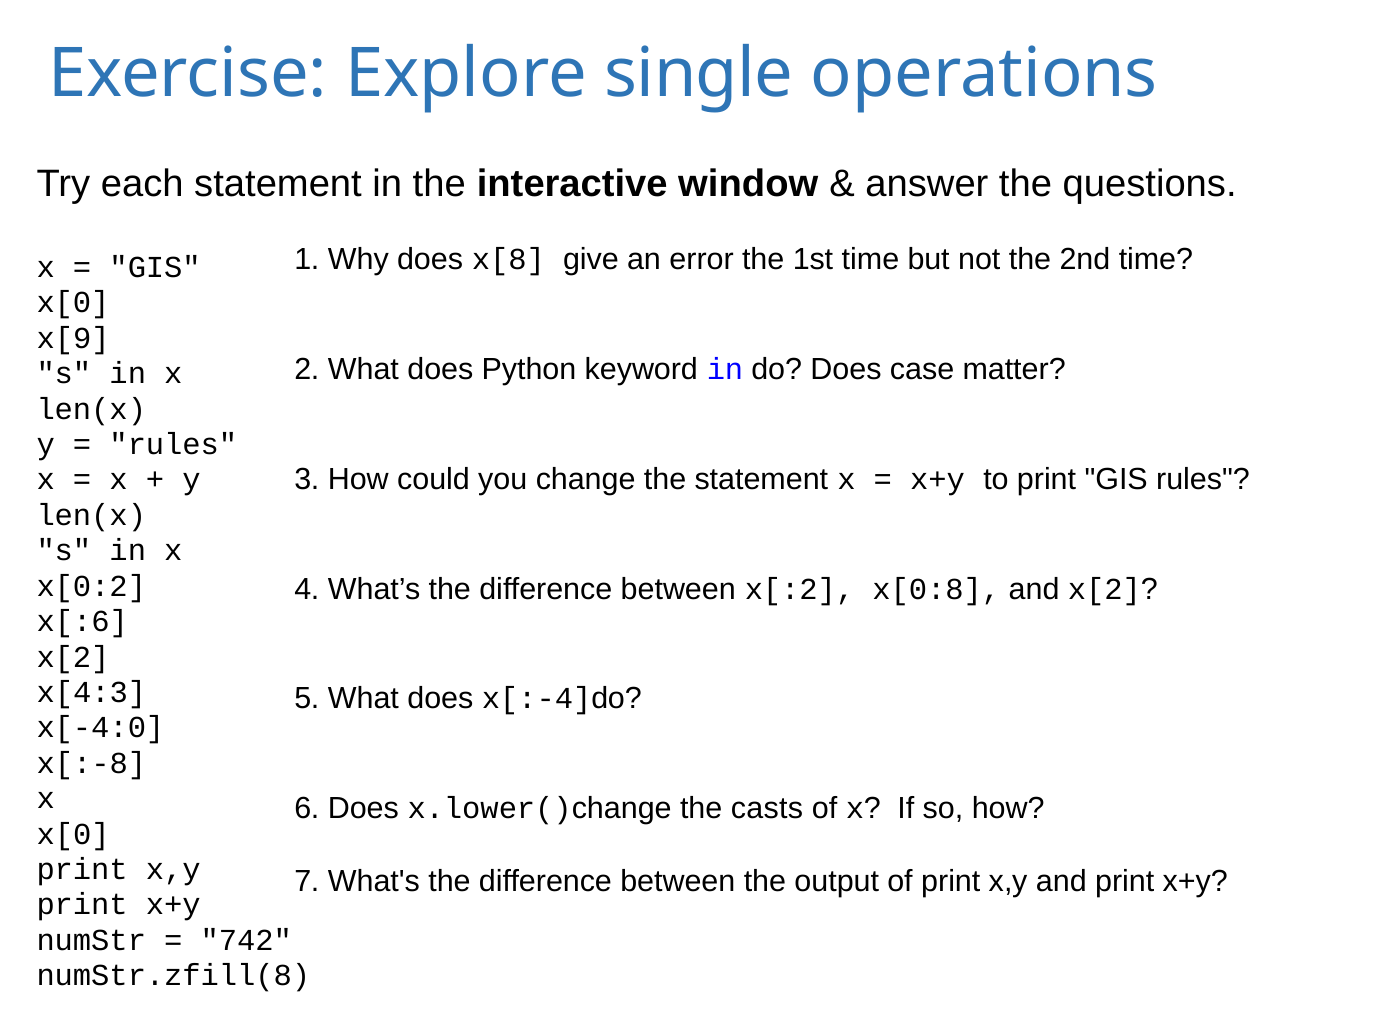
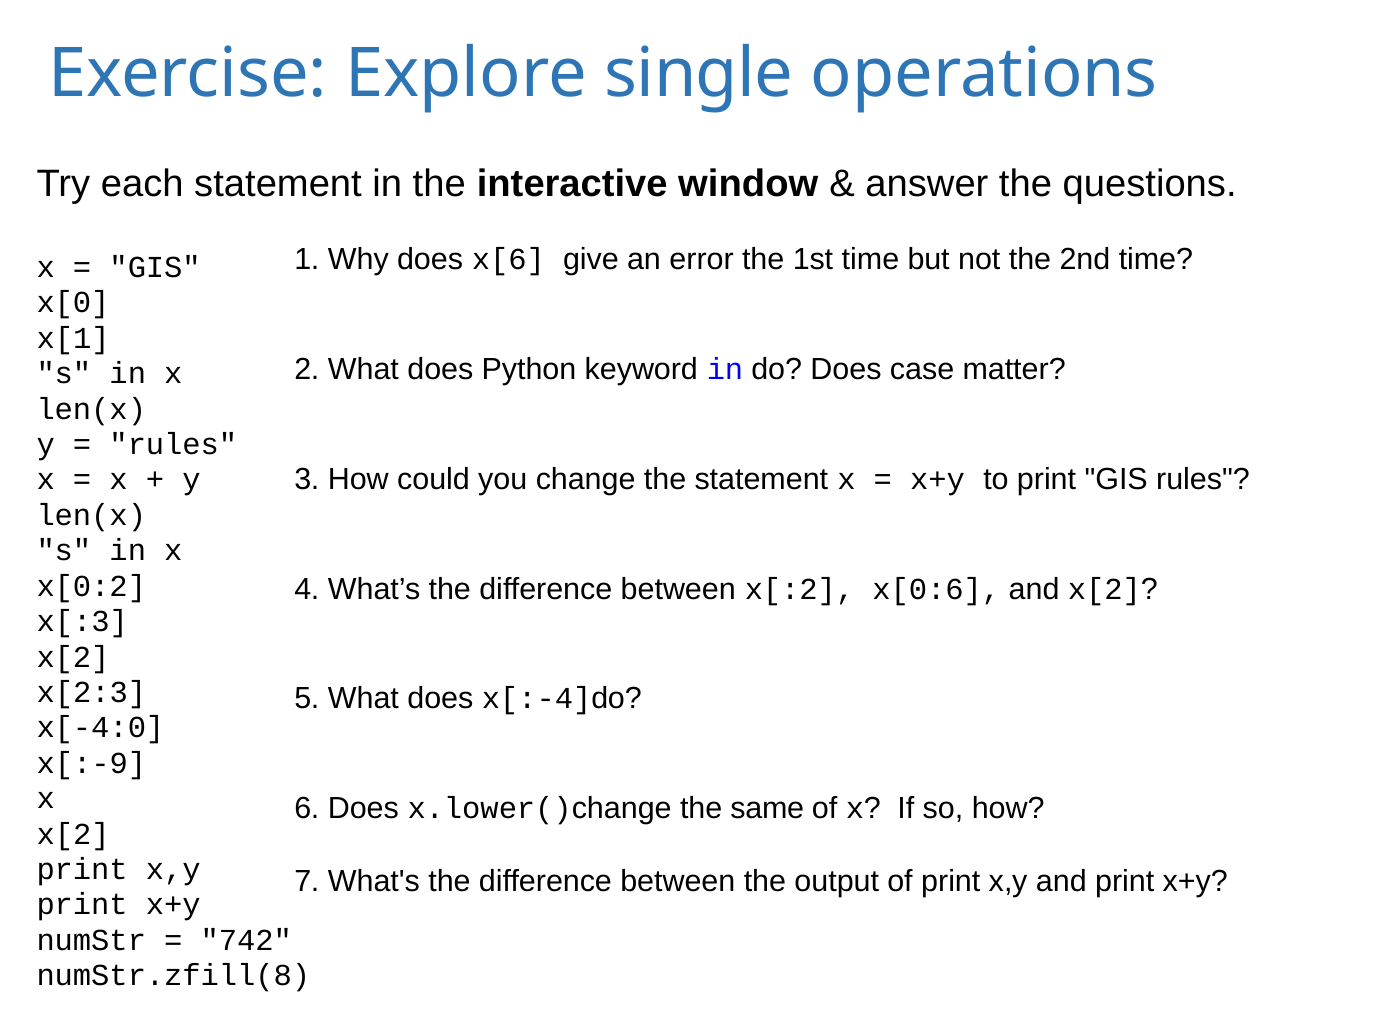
x[8: x[8 -> x[6
x[9: x[9 -> x[1
x[0:8: x[0:8 -> x[0:6
x[:6: x[:6 -> x[:3
x[4:3: x[4:3 -> x[2:3
x[:-8: x[:-8 -> x[:-9
casts: casts -> same
x[0 at (73, 834): x[0 -> x[2
